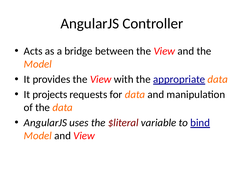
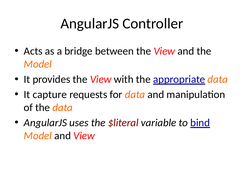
projects: projects -> capture
